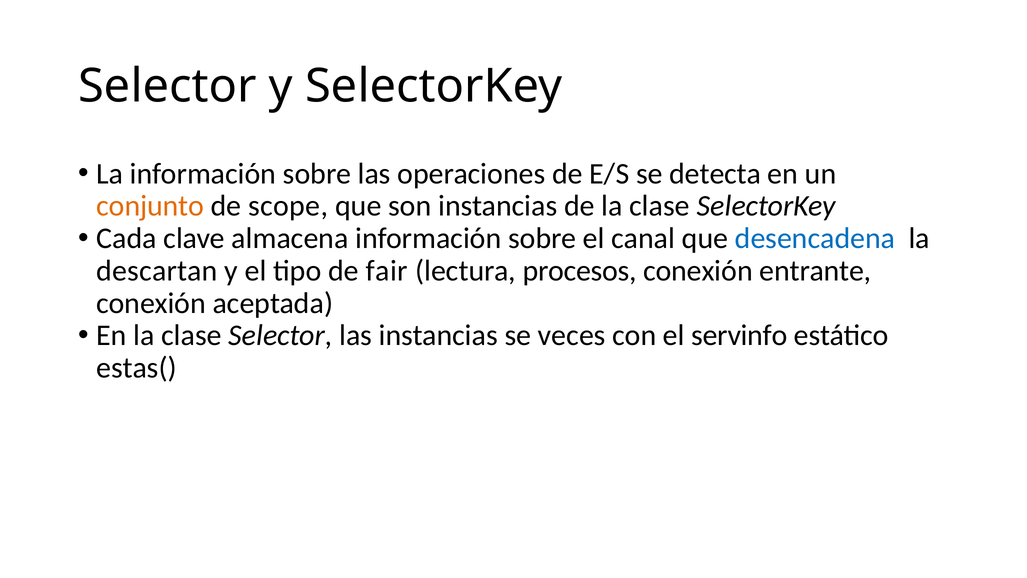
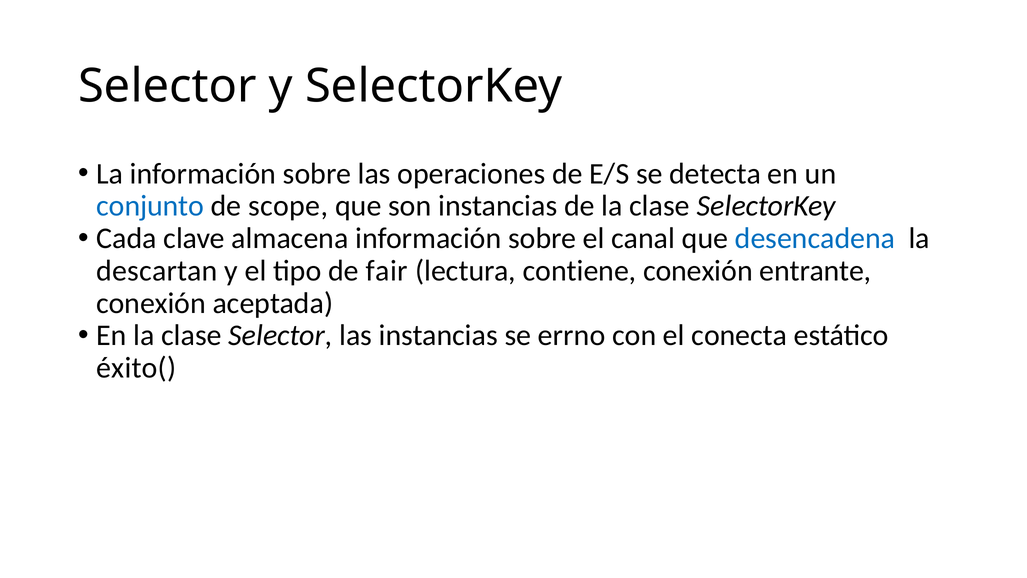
conjunto colour: orange -> blue
procesos: procesos -> contiene
veces: veces -> errno
servinfo: servinfo -> conecta
estas(: estas( -> éxito(
